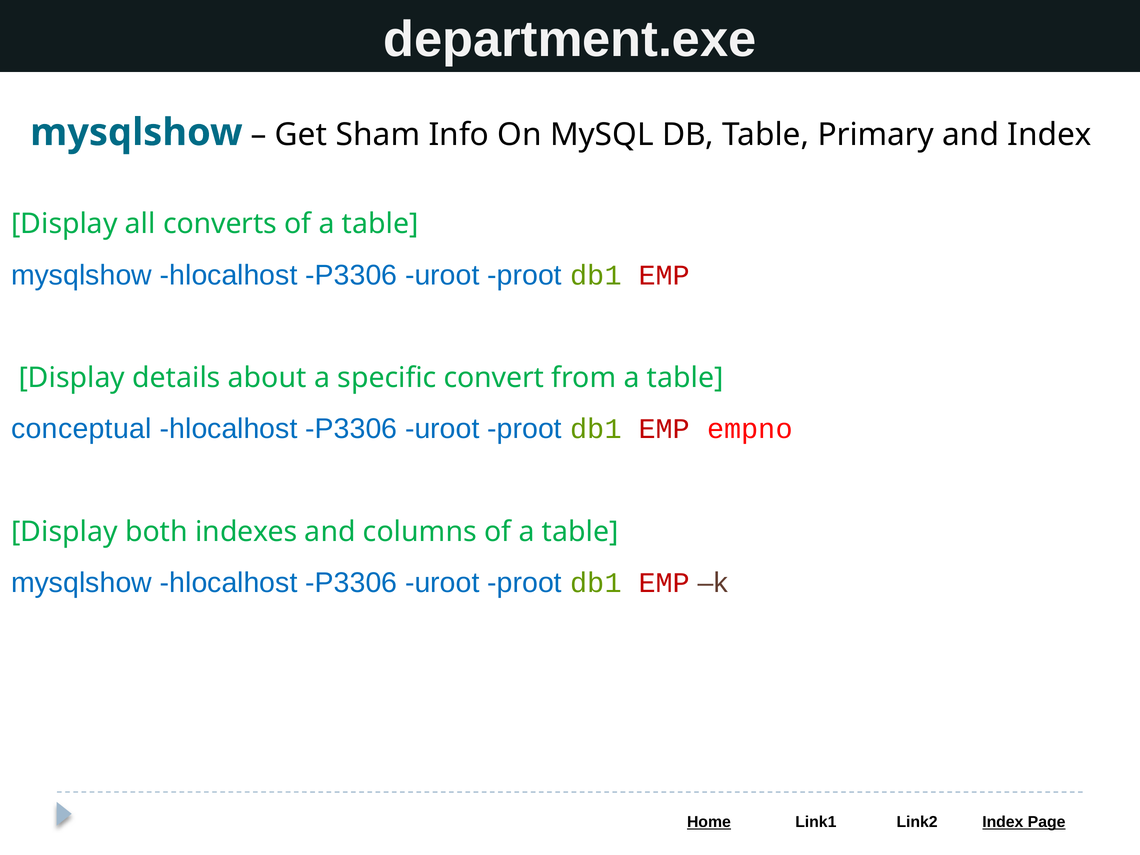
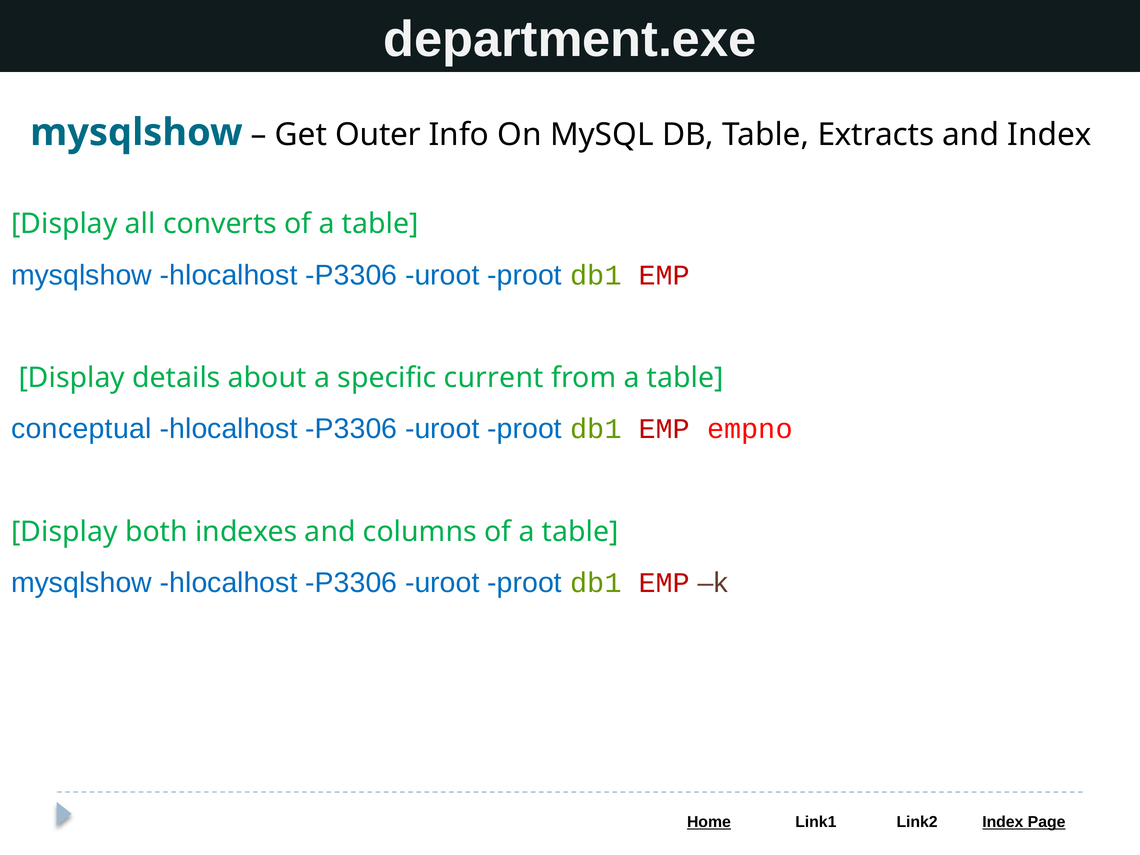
Sham: Sham -> Outer
Primary: Primary -> Extracts
convert: convert -> current
